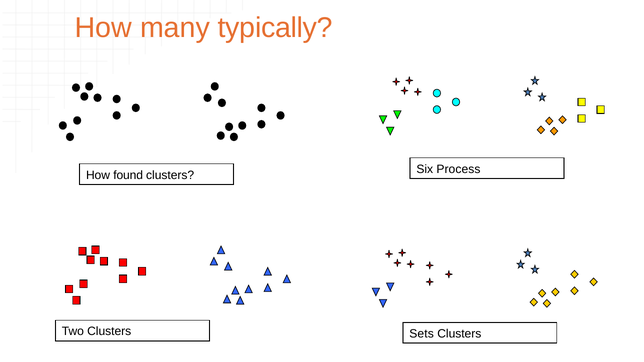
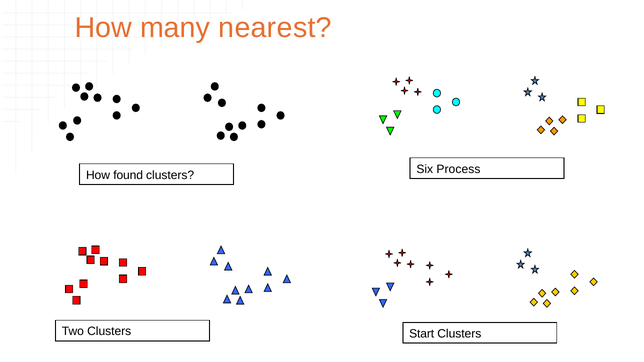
typically: typically -> nearest
Sets: Sets -> Start
